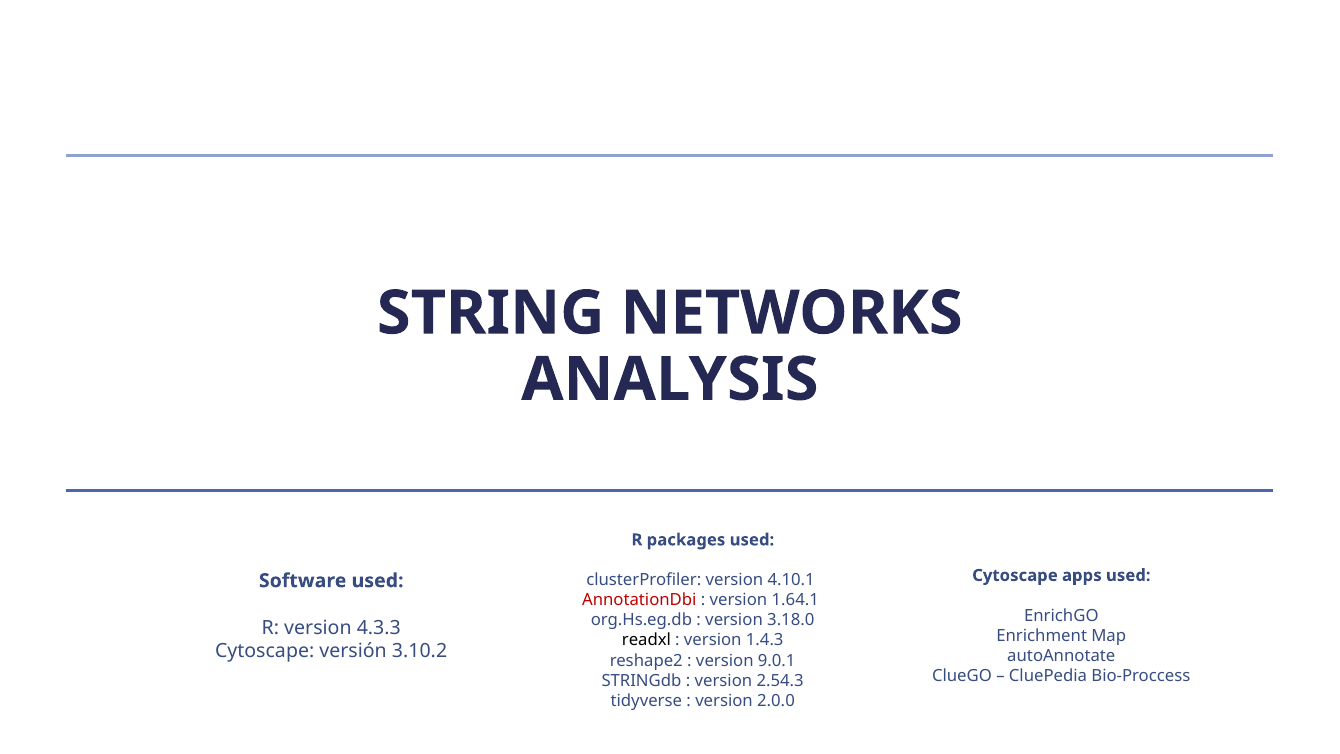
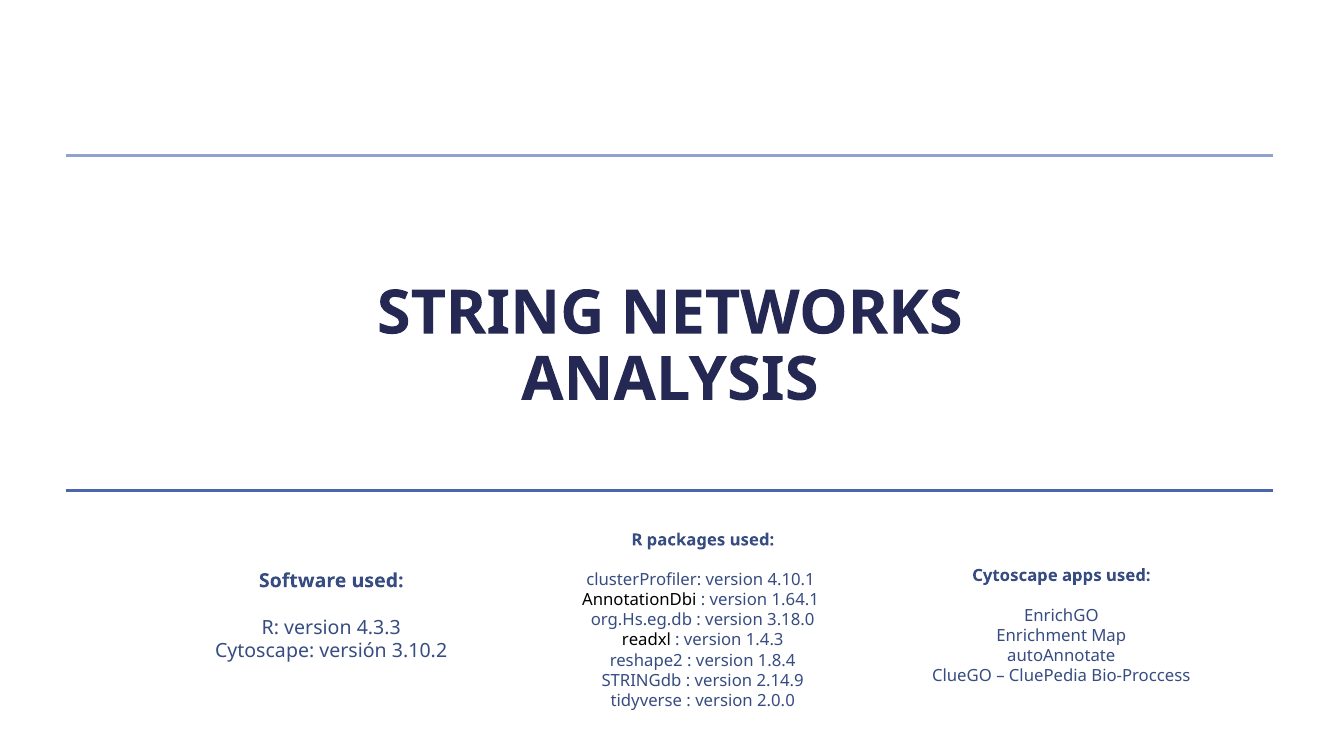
AnnotationDbi colour: red -> black
9.0.1: 9.0.1 -> 1.8.4
2.54.3: 2.54.3 -> 2.14.9
